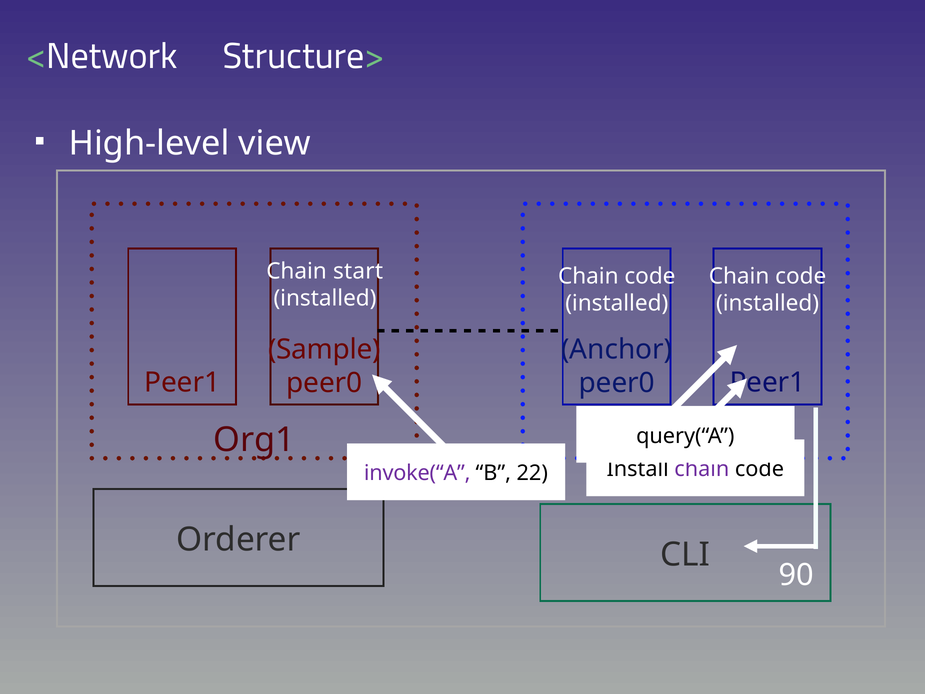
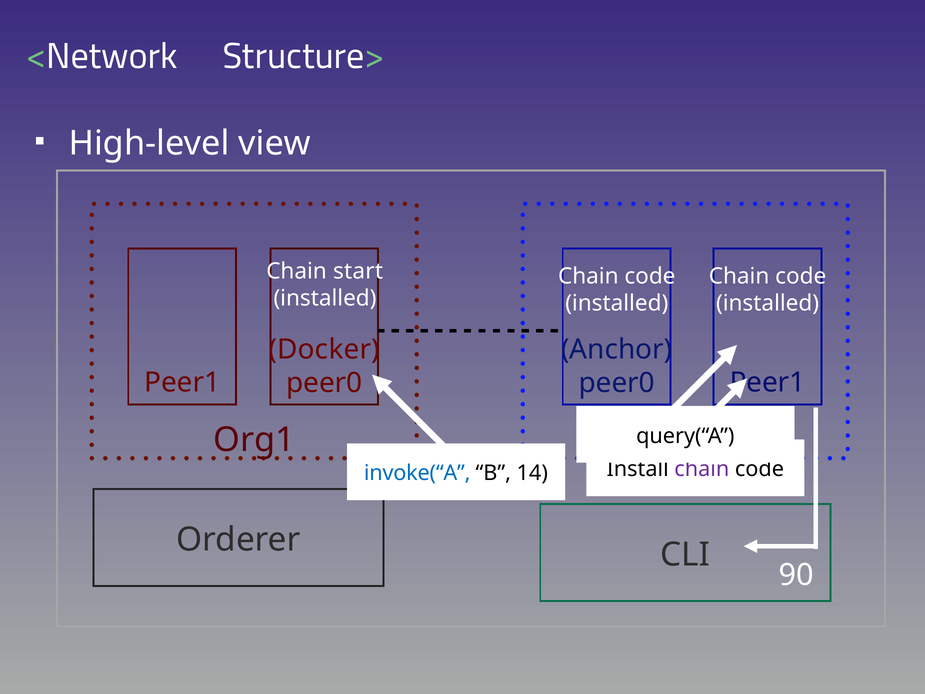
Sample: Sample -> Docker
invoke(“A colour: purple -> blue
22: 22 -> 14
